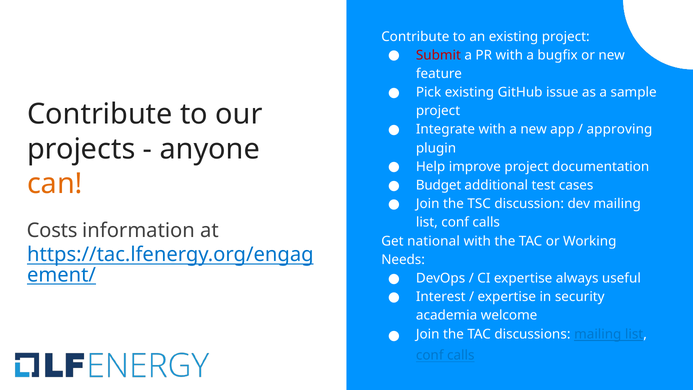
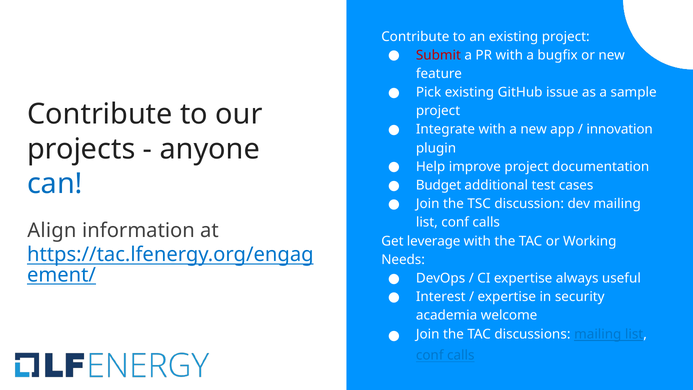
approving: approving -> innovation
can colour: orange -> blue
Costs: Costs -> Align
national: national -> leverage
